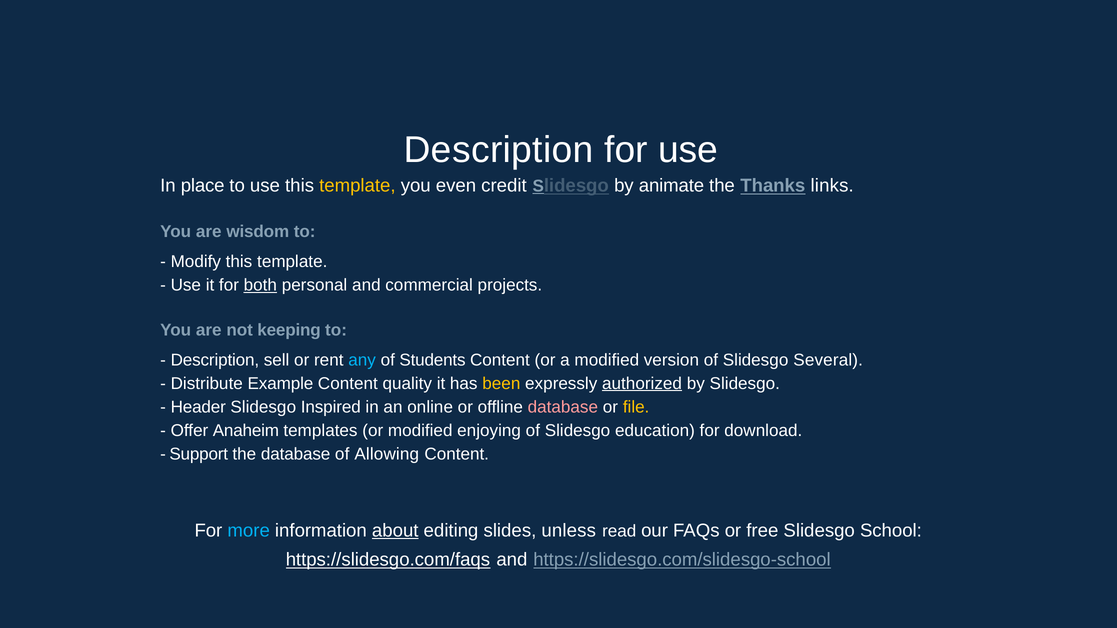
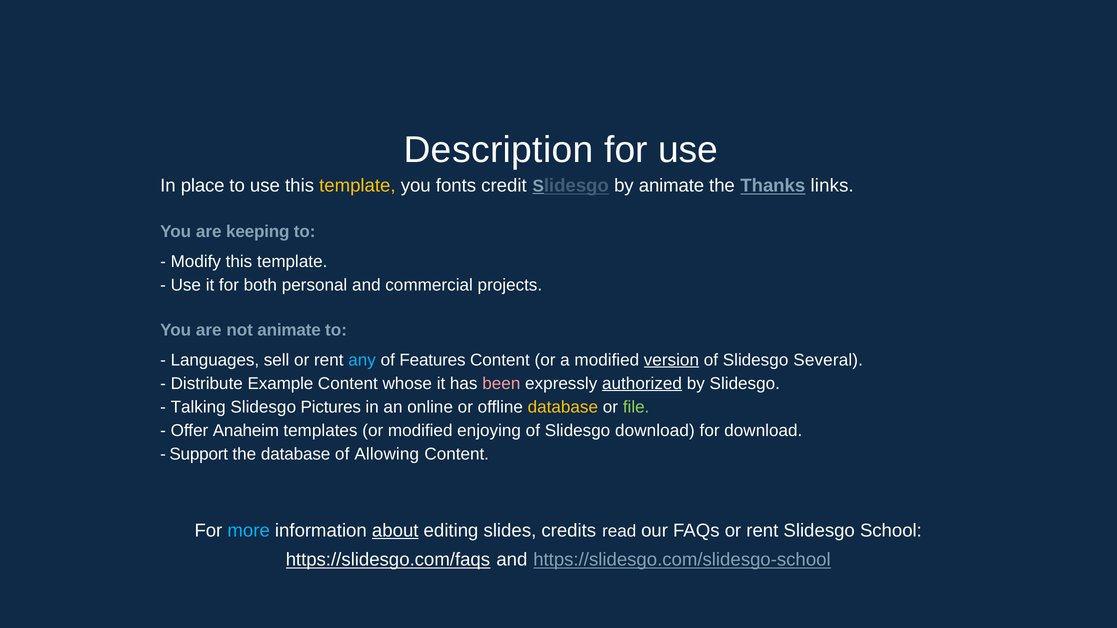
even: even -> fonts
wisdom: wisdom -> keeping
both underline: present -> none
not keeping: keeping -> animate
Description at (215, 360): Description -> Languages
Students: Students -> Features
version underline: none -> present
quality: quality -> whose
been colour: yellow -> pink
Header: Header -> Talking
Inspired: Inspired -> Pictures
database at (563, 407) colour: pink -> yellow
file colour: yellow -> light green
Slidesgo education: education -> download
unless: unless -> credits
FAQs or free: free -> rent
